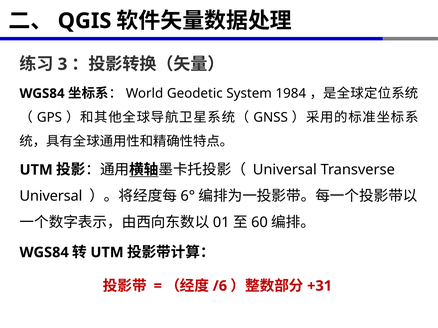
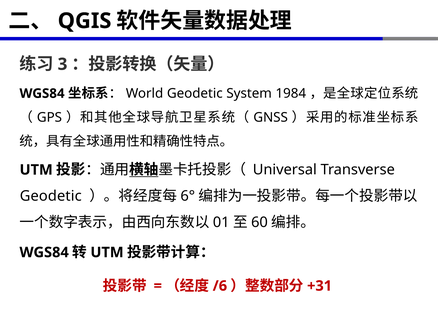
Universal at (51, 196): Universal -> Geodetic
